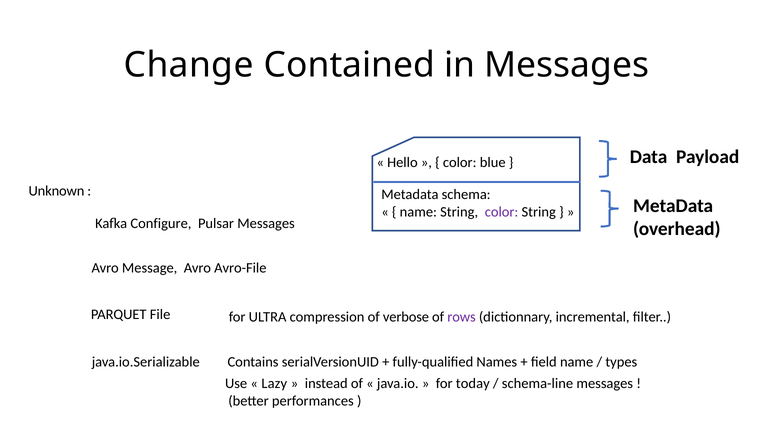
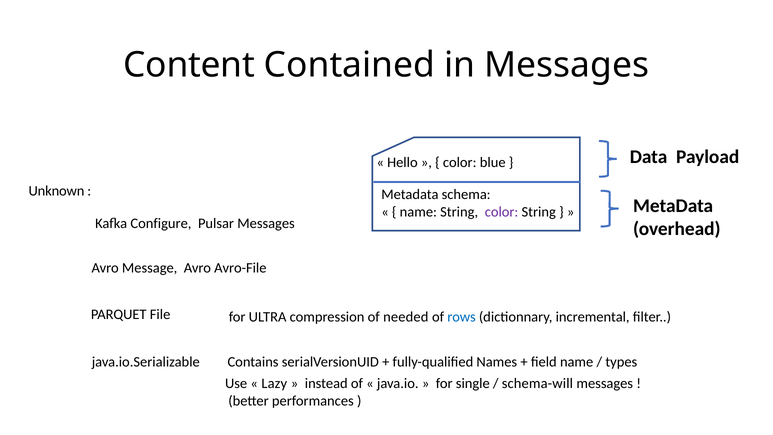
Change: Change -> Content
verbose: verbose -> needed
rows colour: purple -> blue
today: today -> single
schema-line: schema-line -> schema-will
